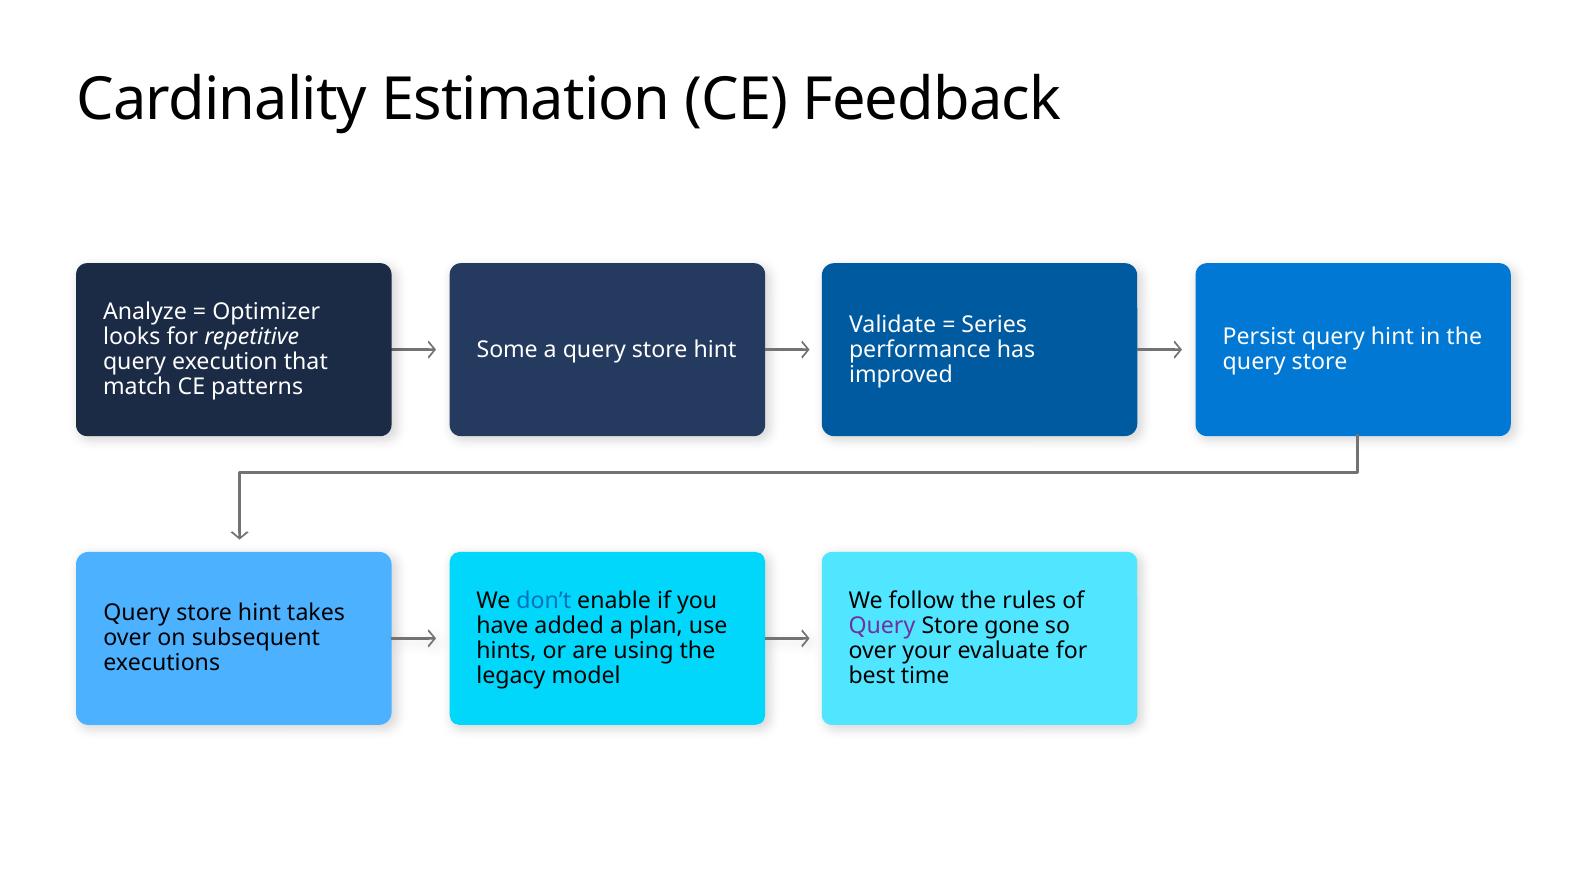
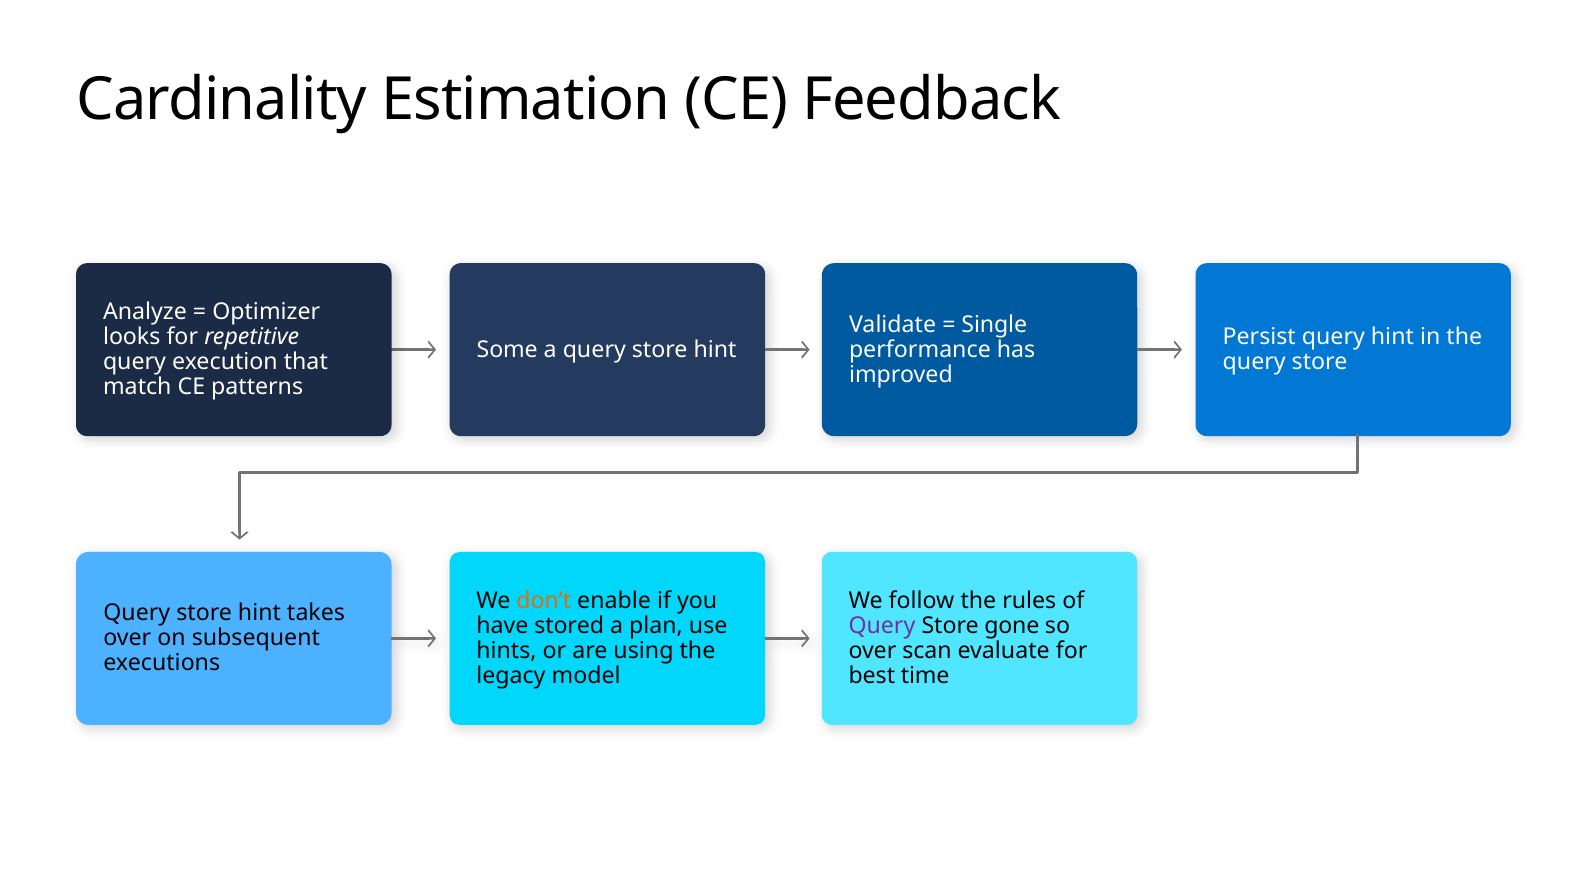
Series: Series -> Single
don’t colour: blue -> orange
added: added -> stored
your: your -> scan
